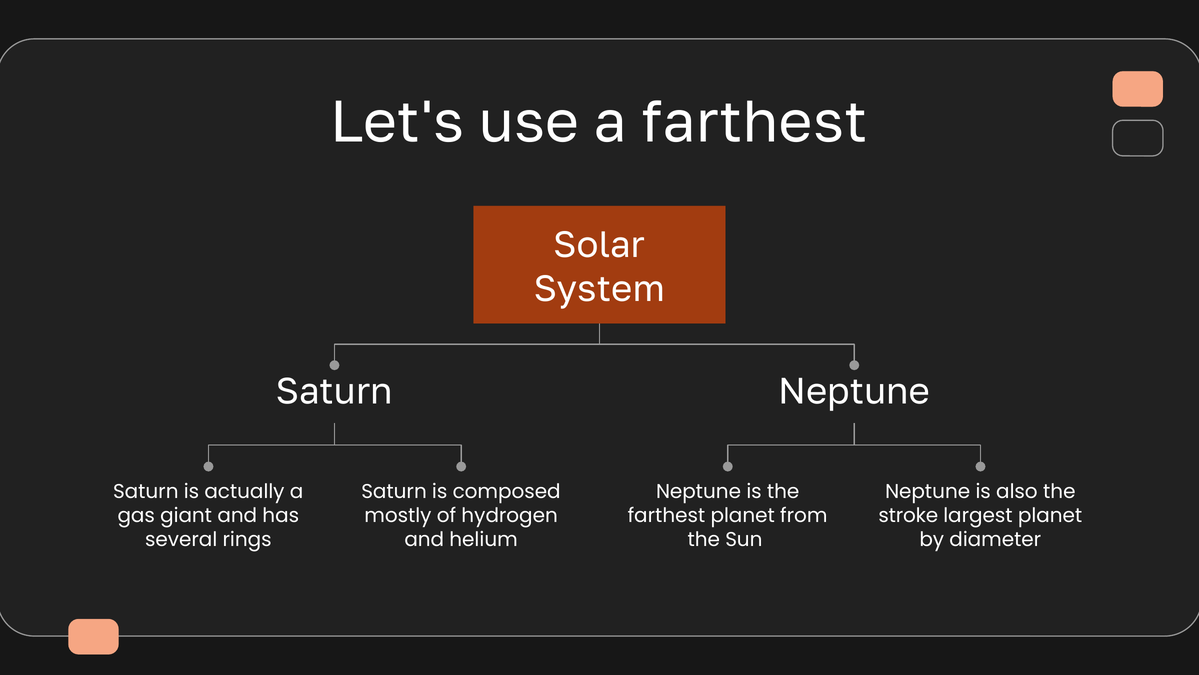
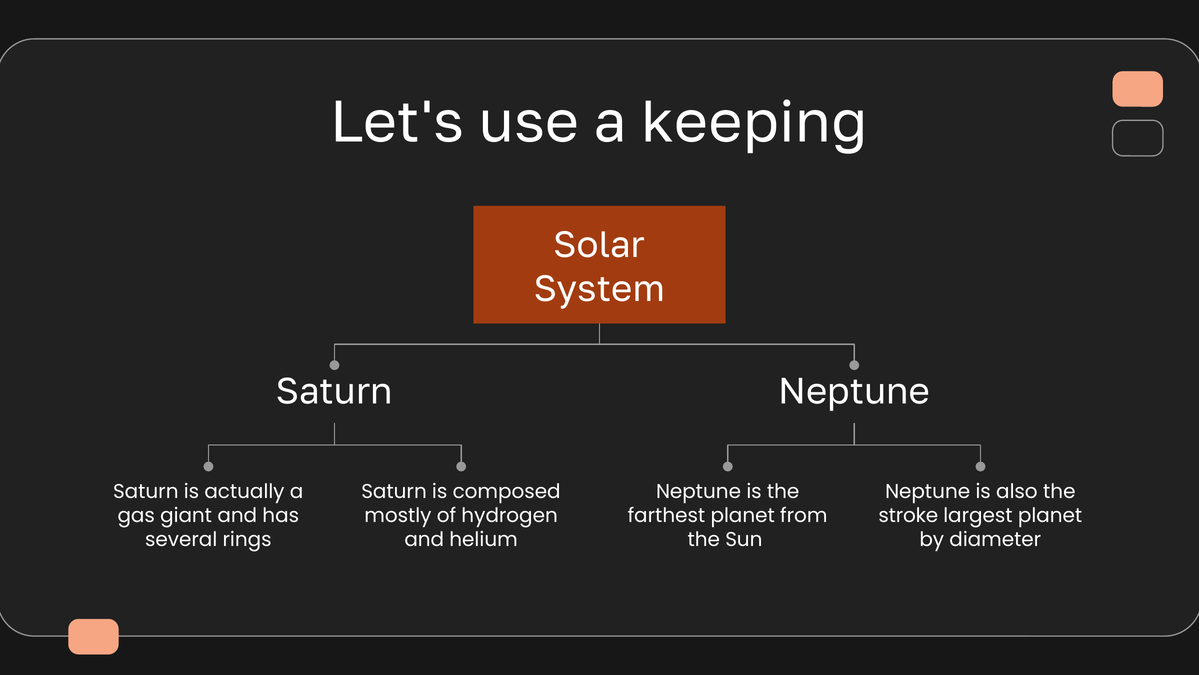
a farthest: farthest -> keeping
